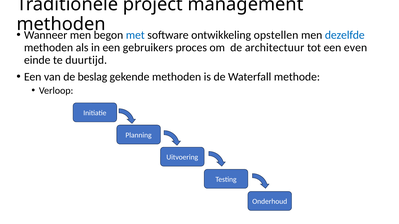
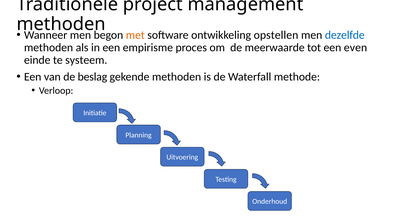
met colour: blue -> orange
gebruikers: gebruikers -> empirisme
architectuur: architectuur -> meerwaarde
duurtijd: duurtijd -> systeem
